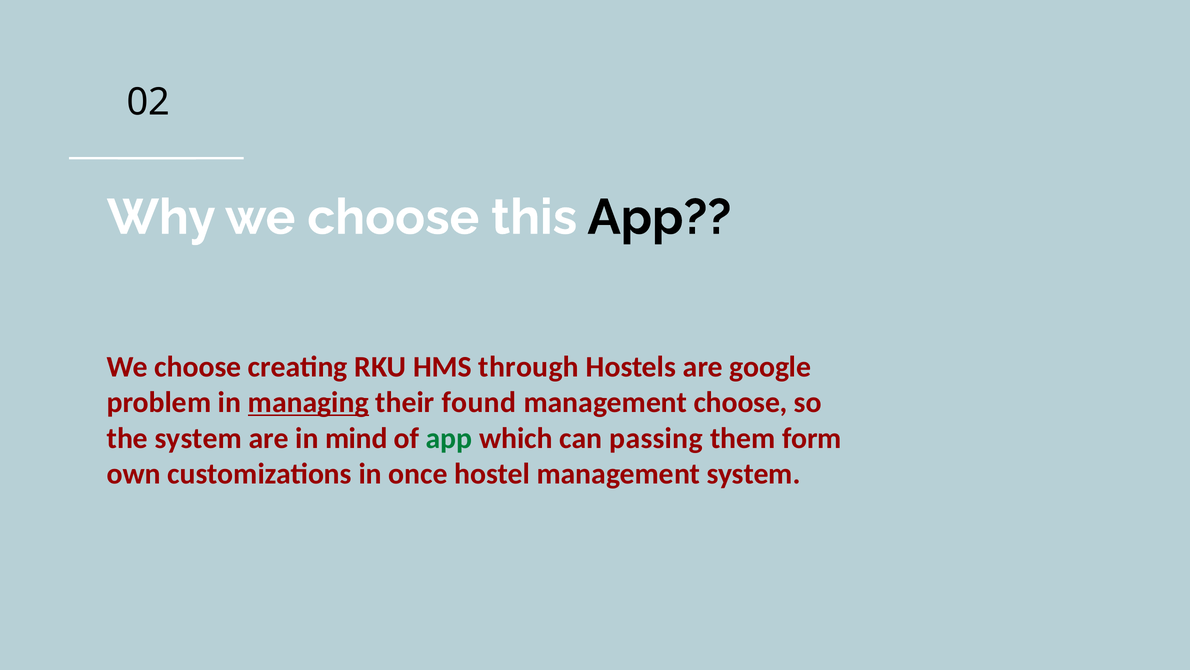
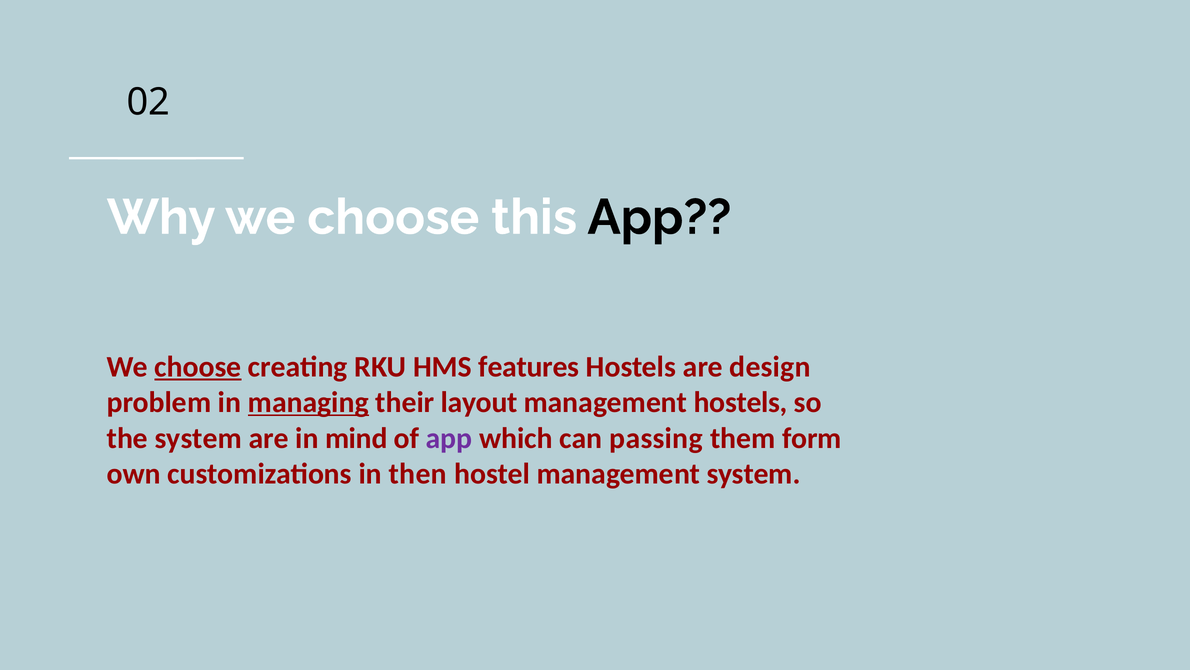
choose at (198, 366) underline: none -> present
through: through -> features
google: google -> design
found: found -> layout
management choose: choose -> hostels
app at (449, 438) colour: green -> purple
once: once -> then
